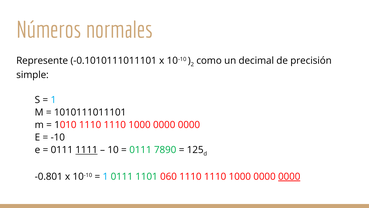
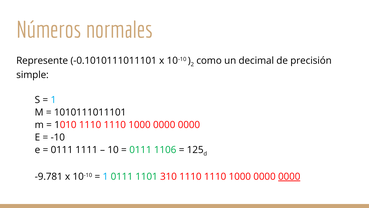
1111 underline: present -> none
7890: 7890 -> 1106
-0.801: -0.801 -> -9.781
060: 060 -> 310
